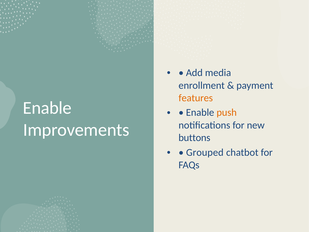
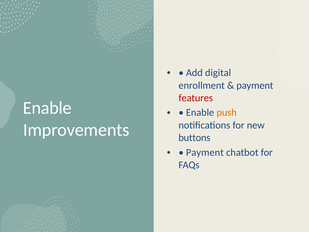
media: media -> digital
features colour: orange -> red
Grouped at (205, 152): Grouped -> Payment
